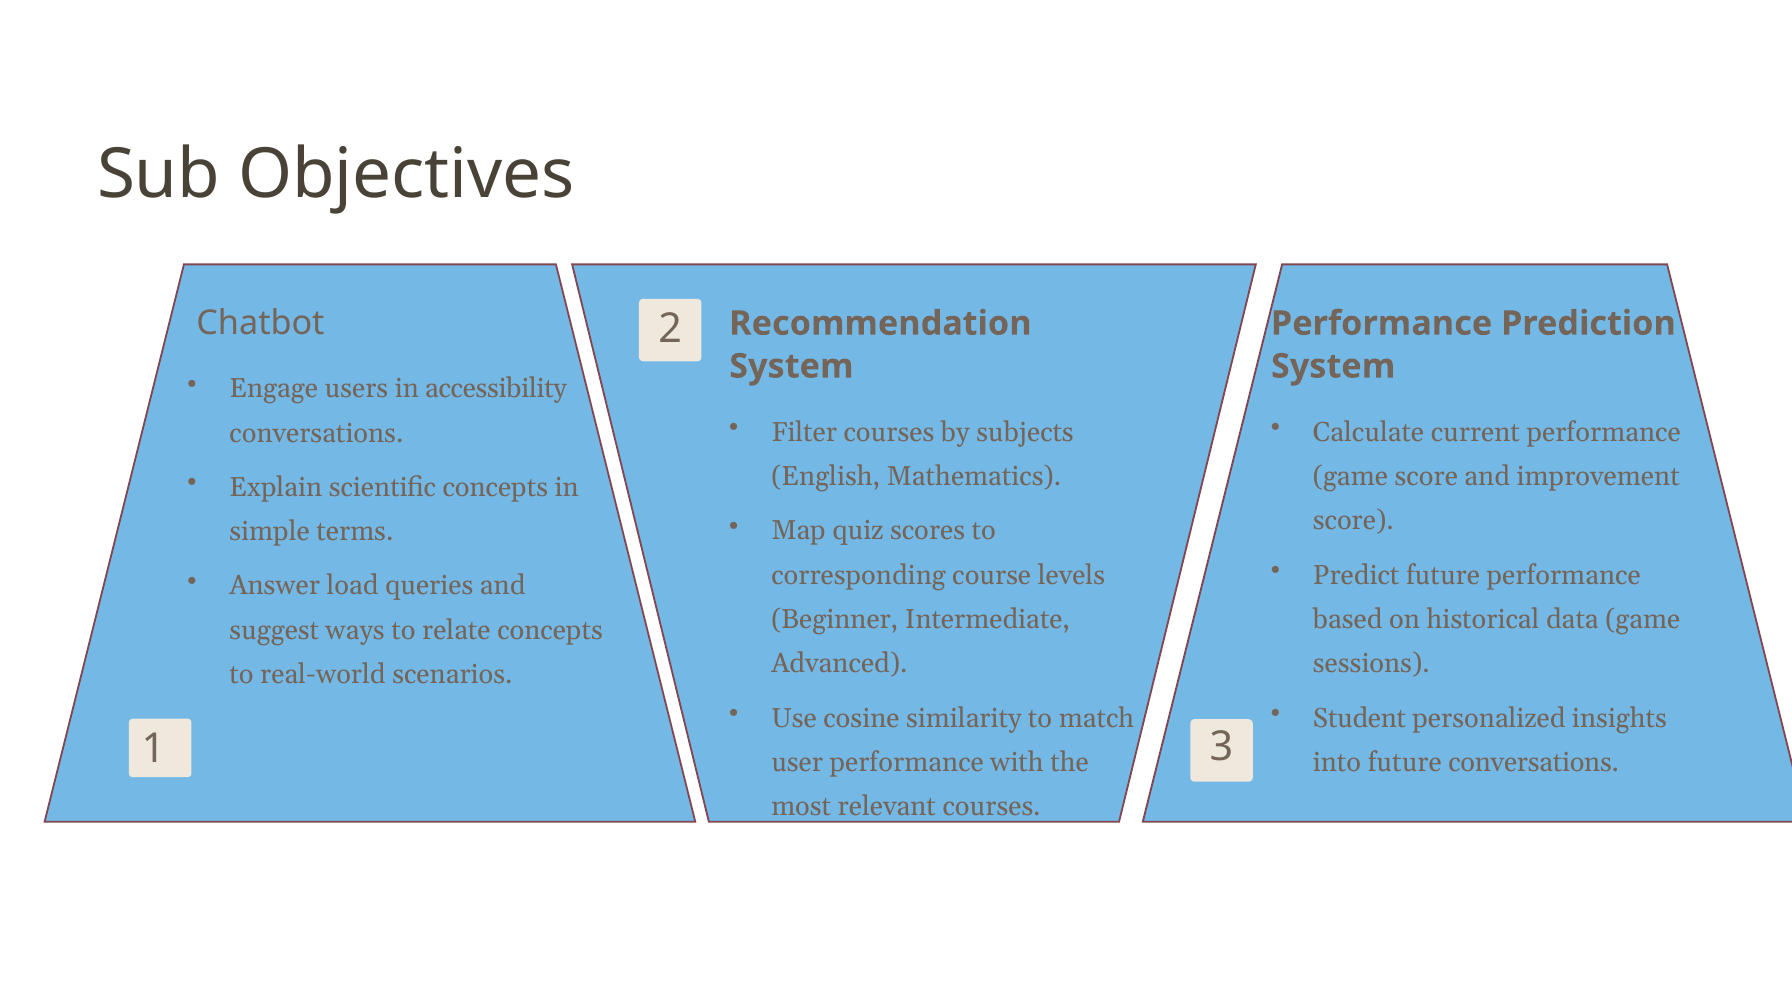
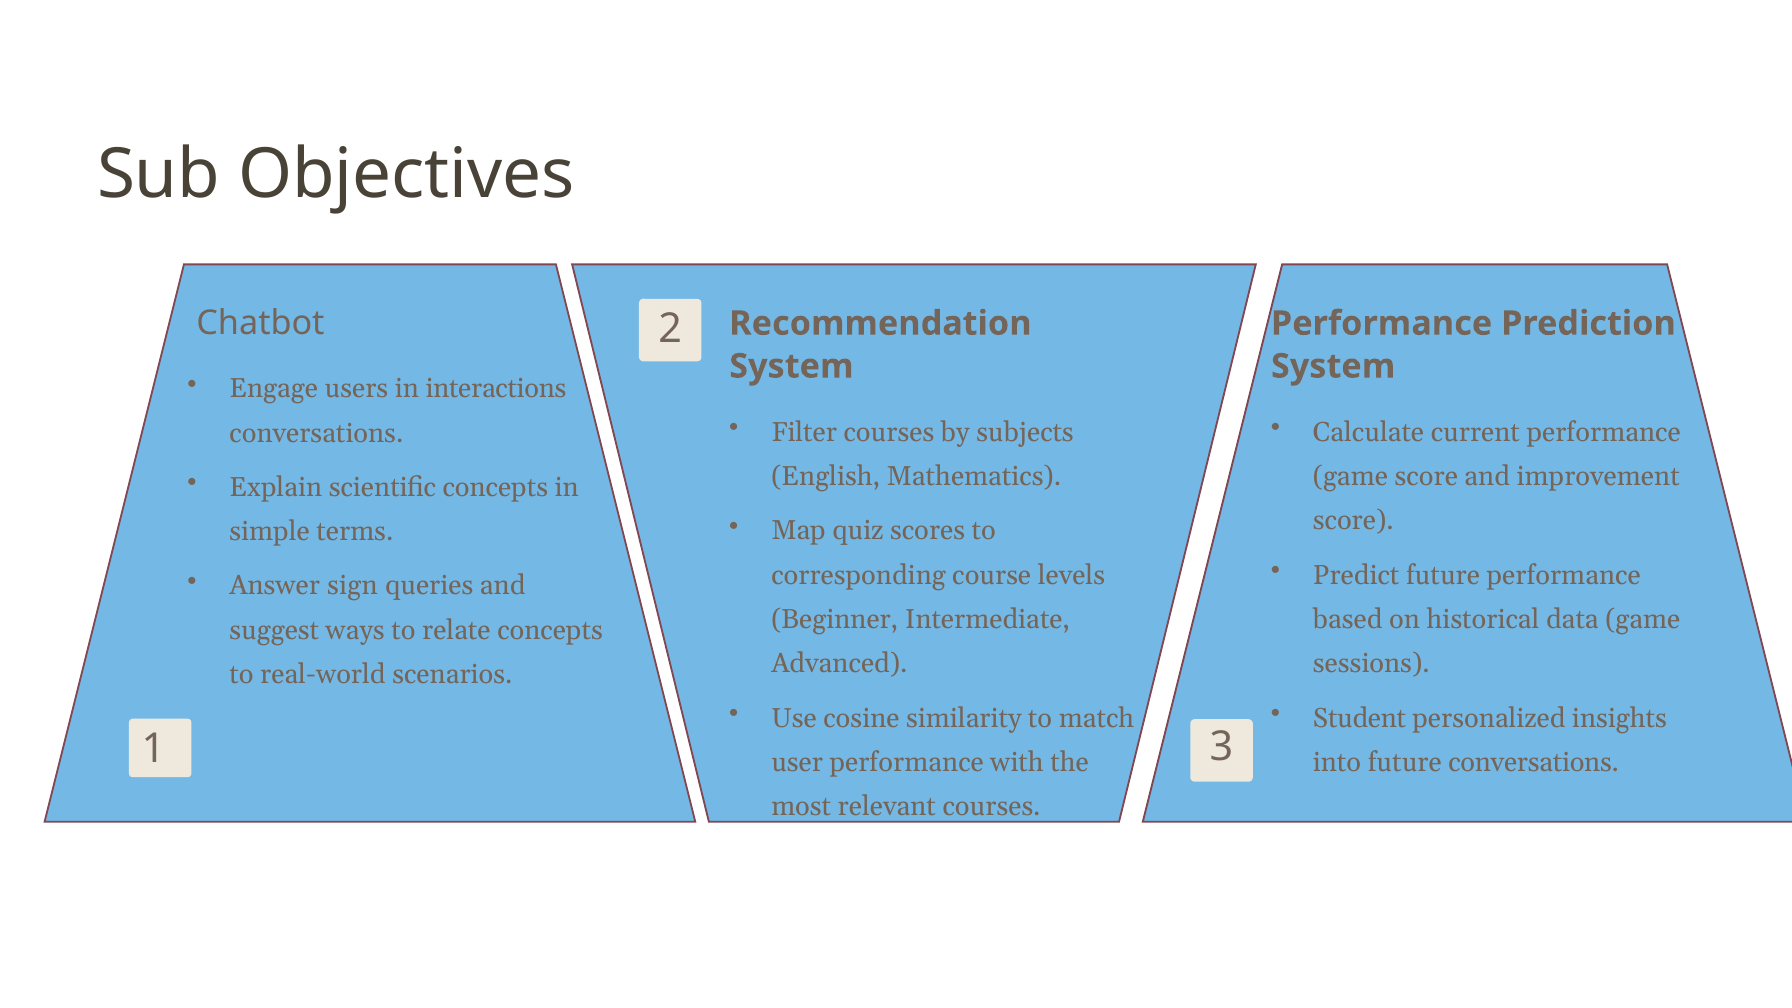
accessibility: accessibility -> interactions
load: load -> sign
